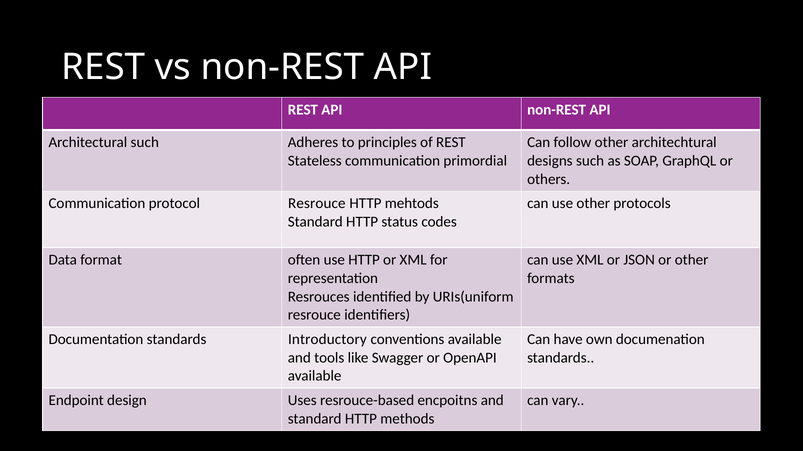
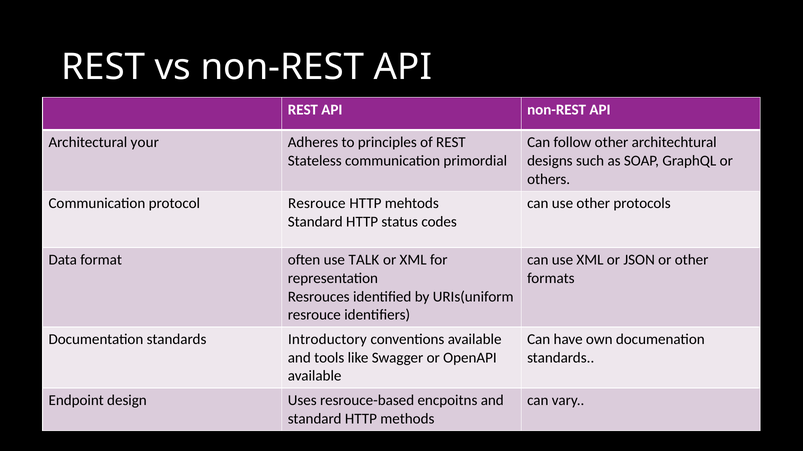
Architectural such: such -> your
use HTTP: HTTP -> TALK
